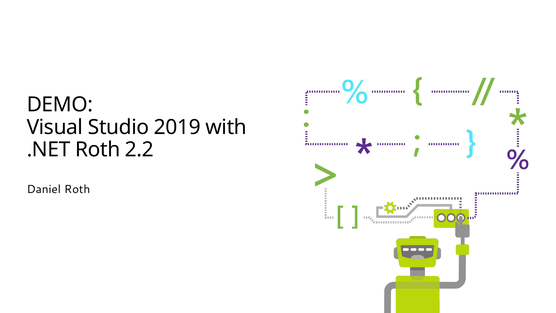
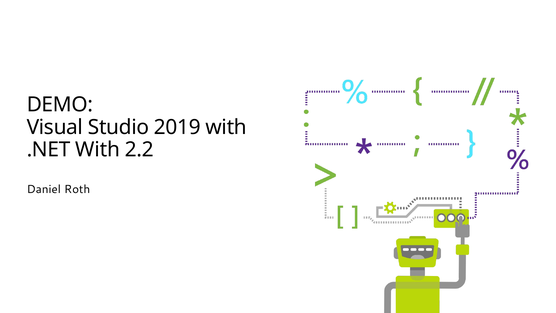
.NET Roth: Roth -> With
